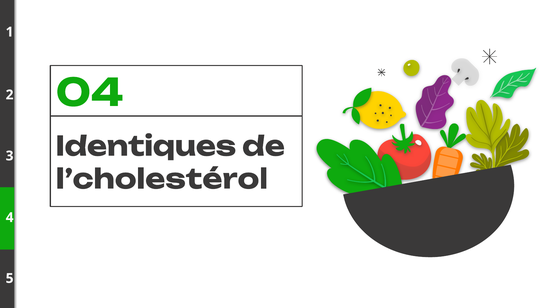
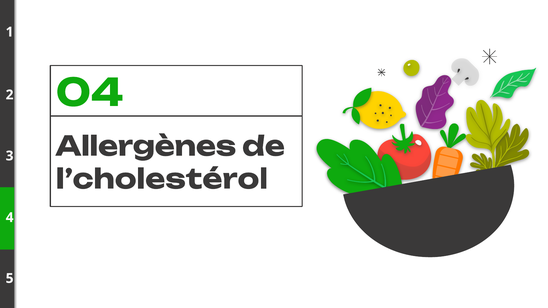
Identiques: Identiques -> Allergènes
